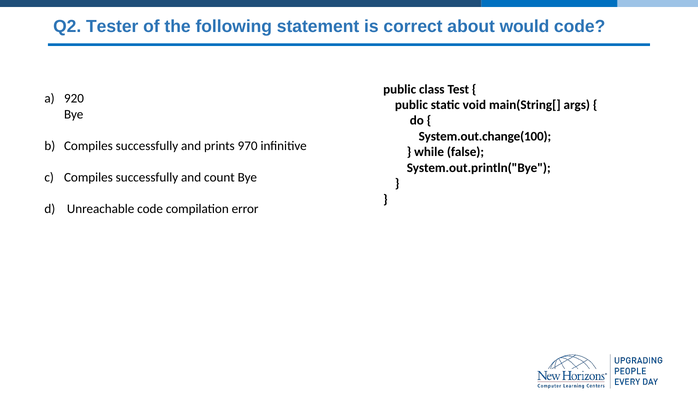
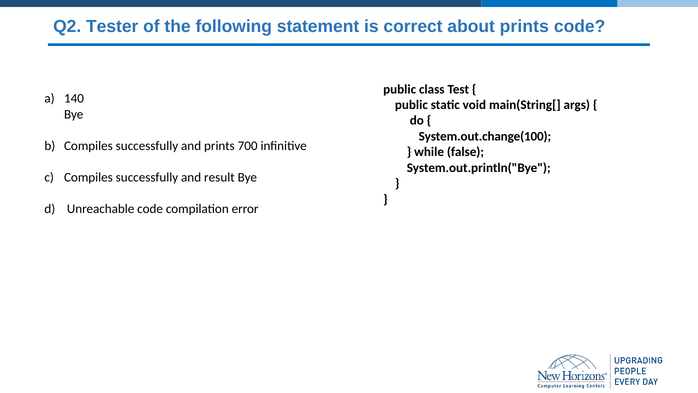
about would: would -> prints
920: 920 -> 140
970: 970 -> 700
count: count -> result
